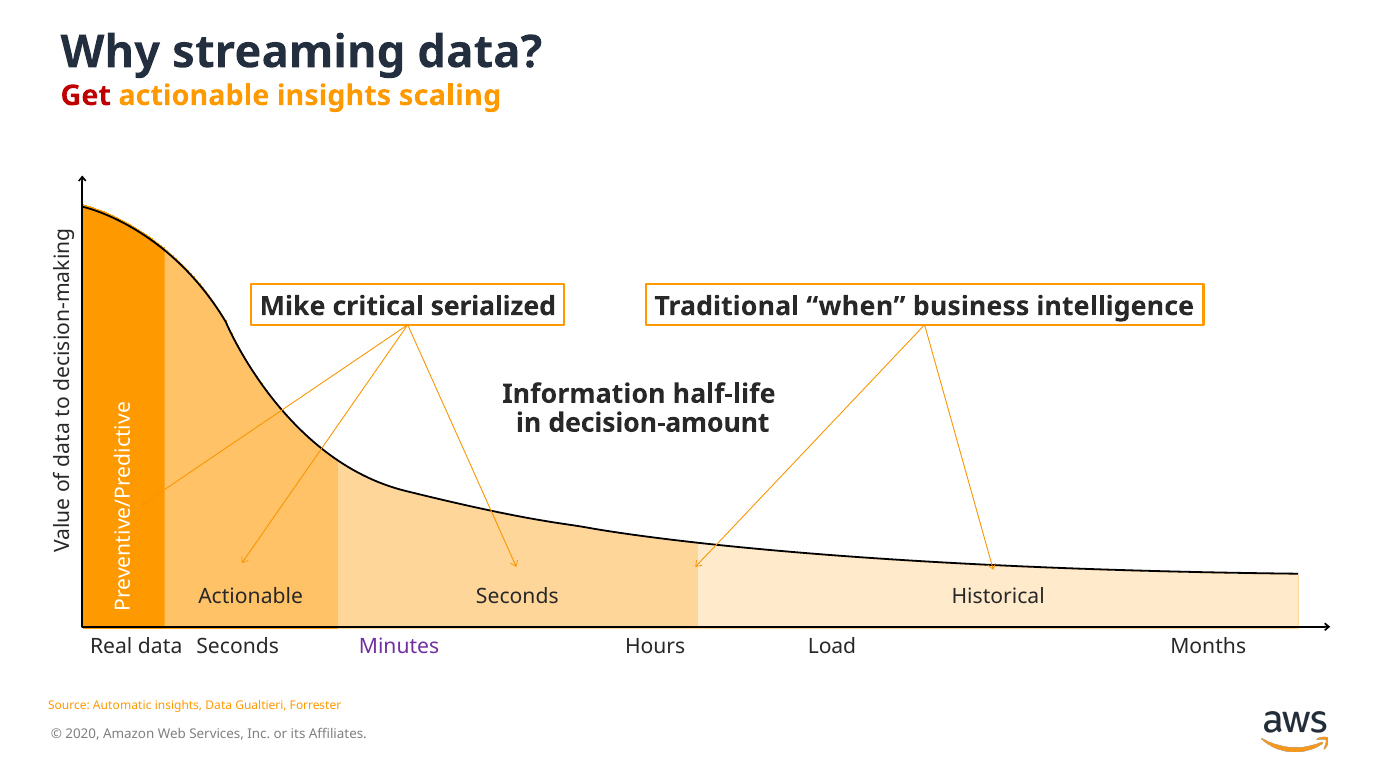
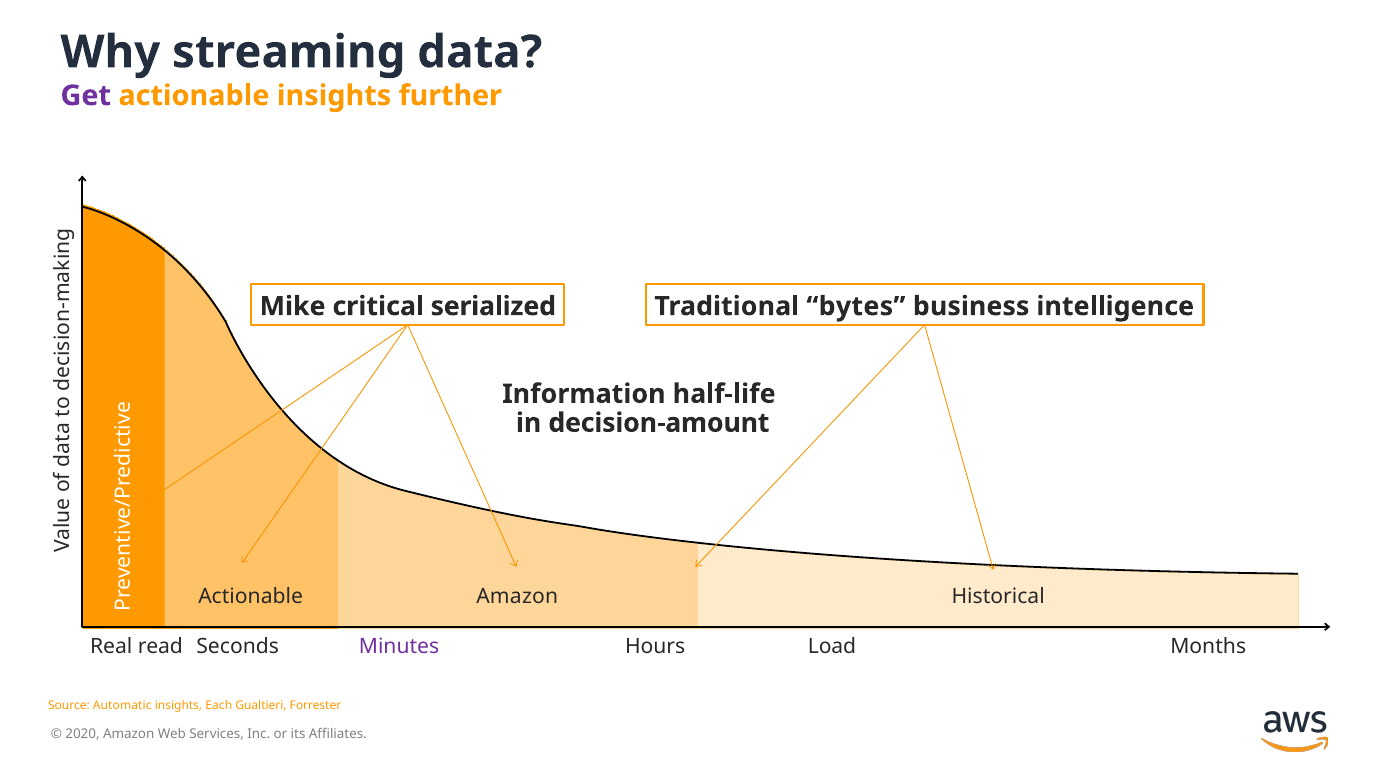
Get colour: red -> purple
scaling: scaling -> further
when: when -> bytes
Actionable Seconds: Seconds -> Amazon
Real data: data -> read
insights Data: Data -> Each
